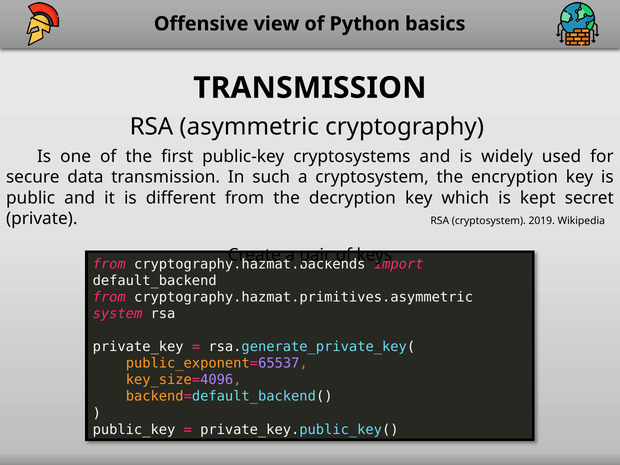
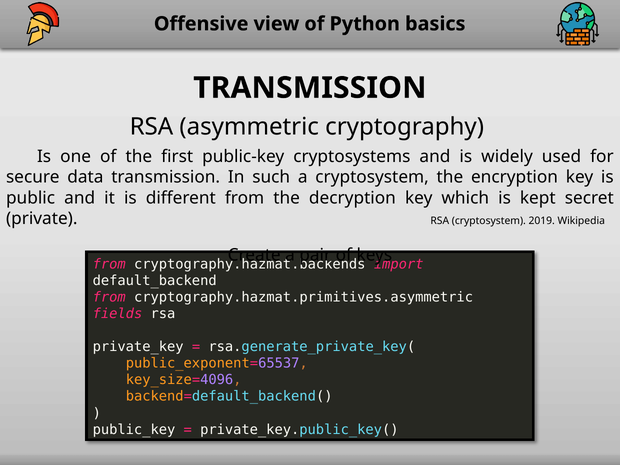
system: system -> fields
